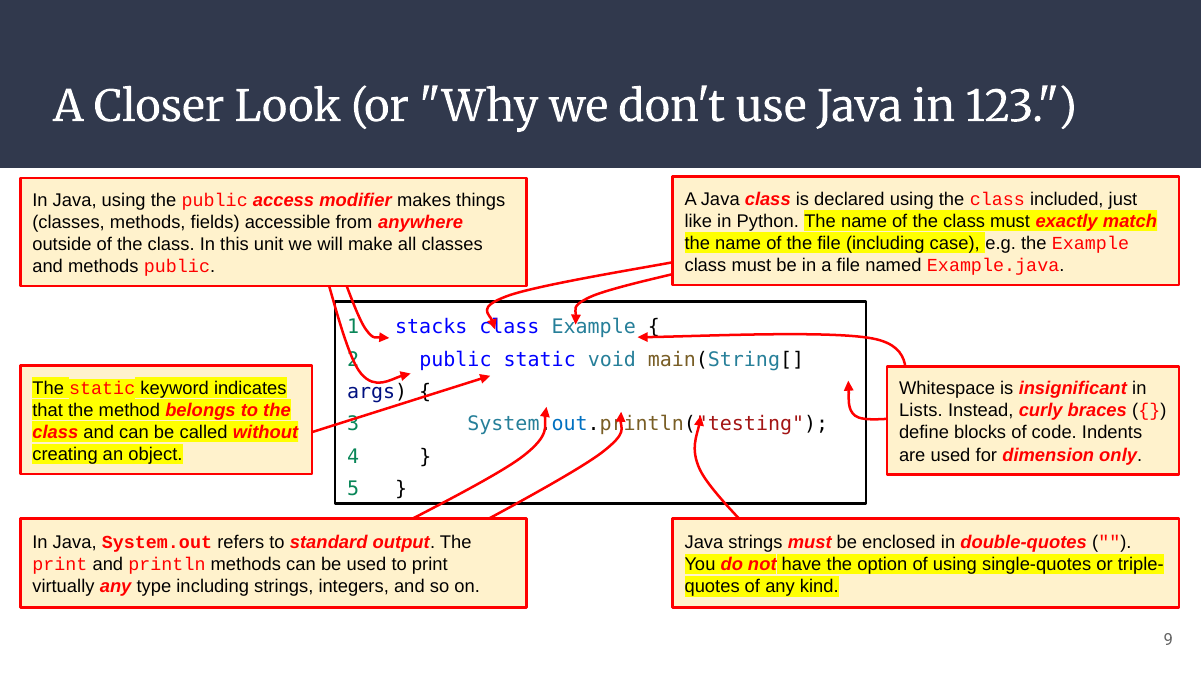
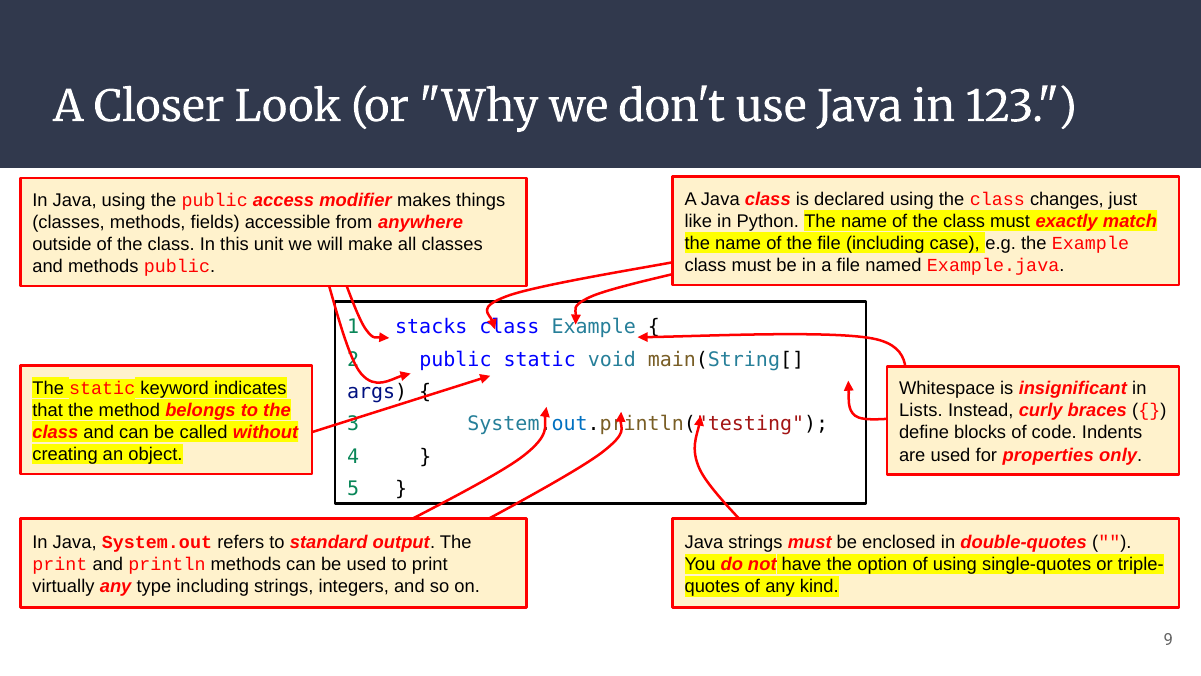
included: included -> changes
dimension: dimension -> properties
